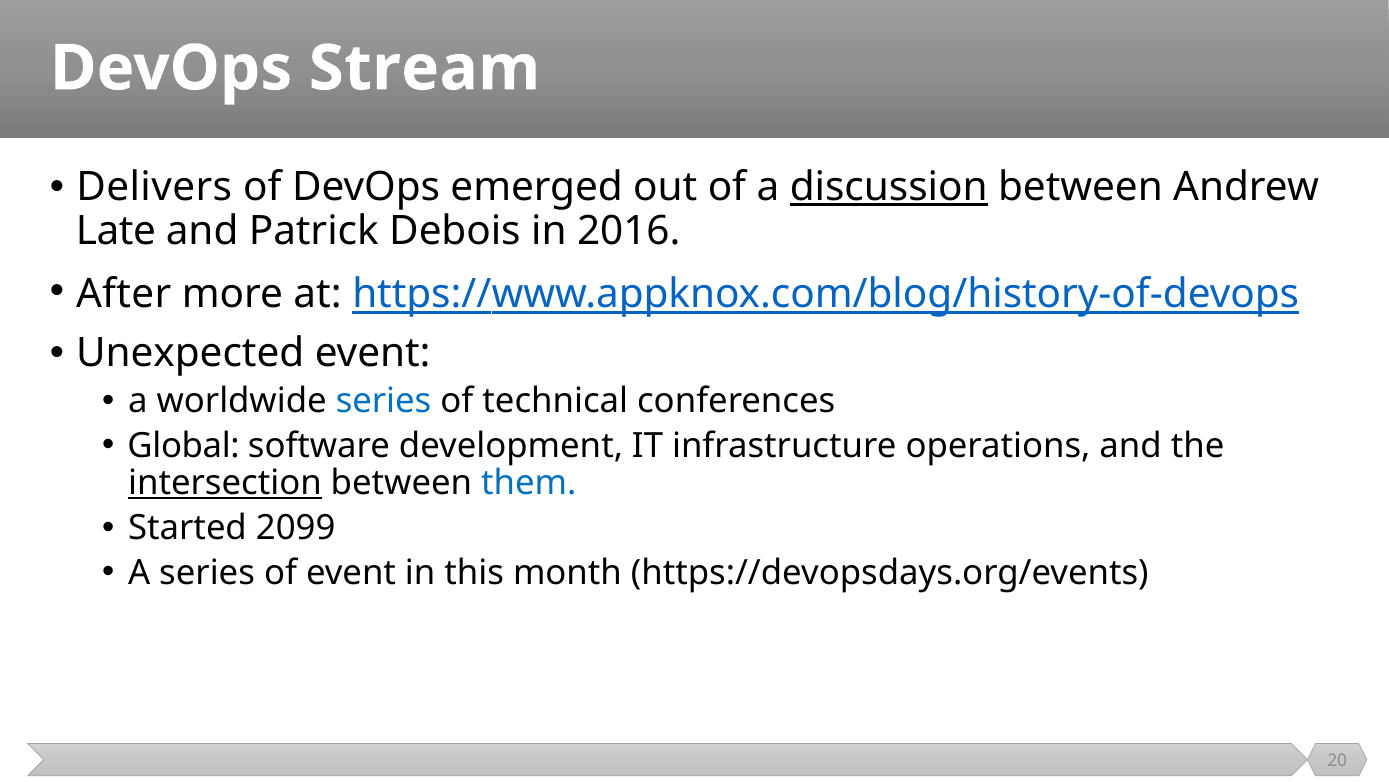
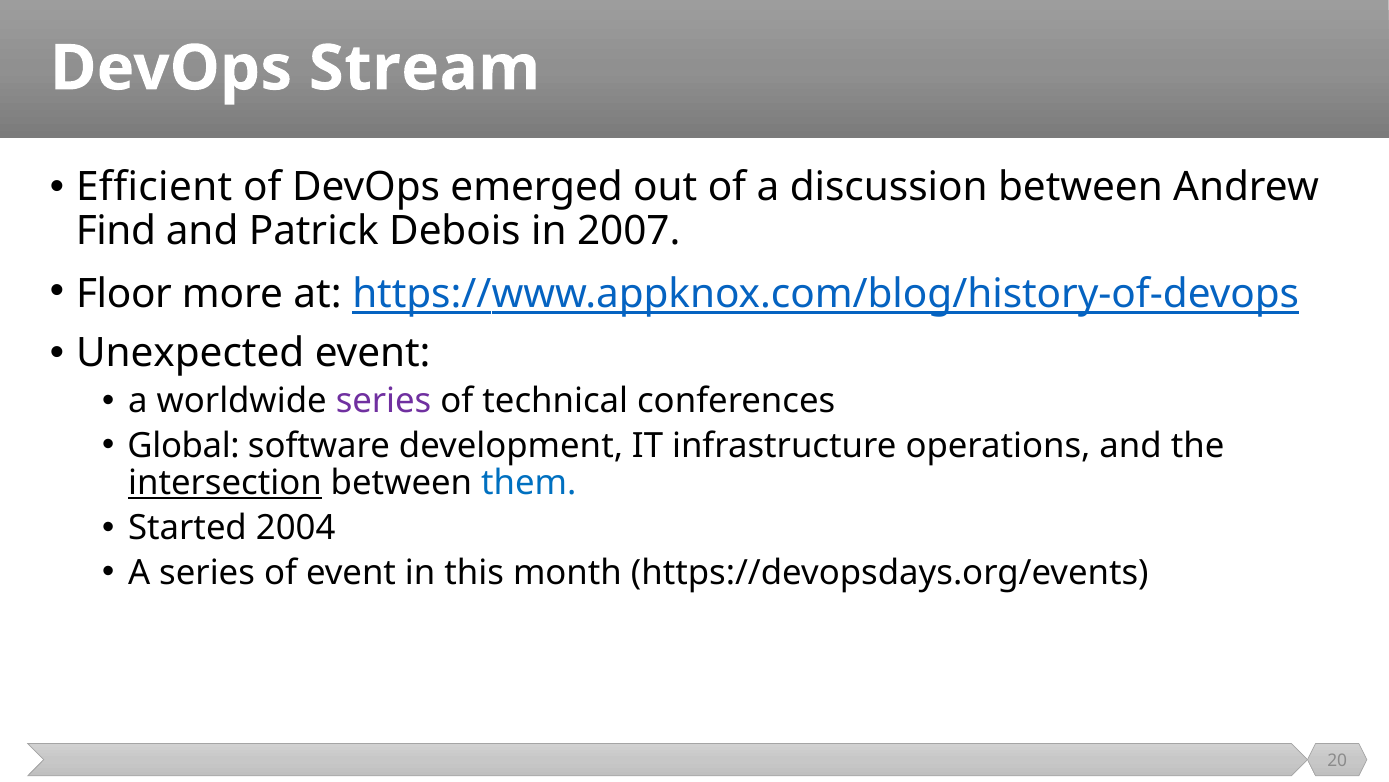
Delivers: Delivers -> Efficient
discussion underline: present -> none
Late: Late -> Find
2016: 2016 -> 2007
After: After -> Floor
series at (384, 401) colour: blue -> purple
2099: 2099 -> 2004
